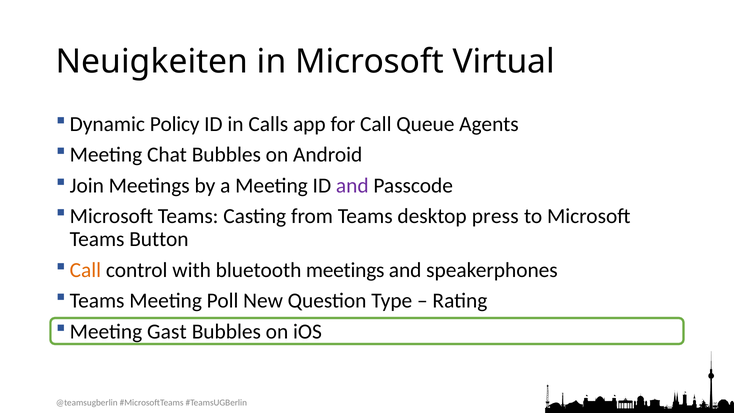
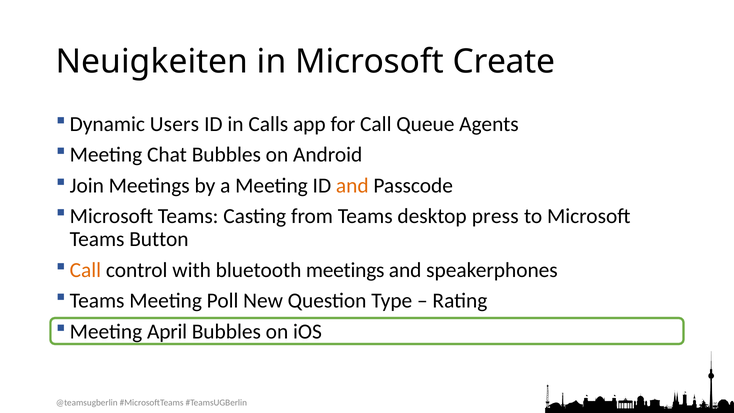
Virtual: Virtual -> Create
Policy: Policy -> Users
and at (352, 186) colour: purple -> orange
Gast: Gast -> April
